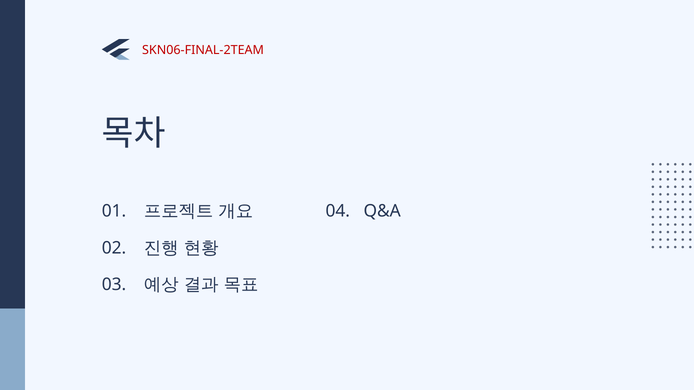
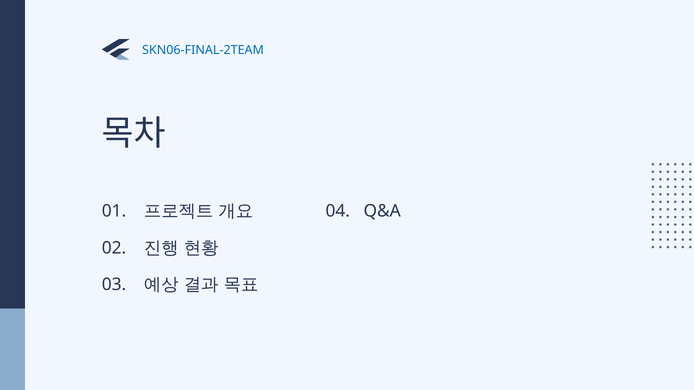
SKN06-FINAL-2TEAM colour: red -> blue
